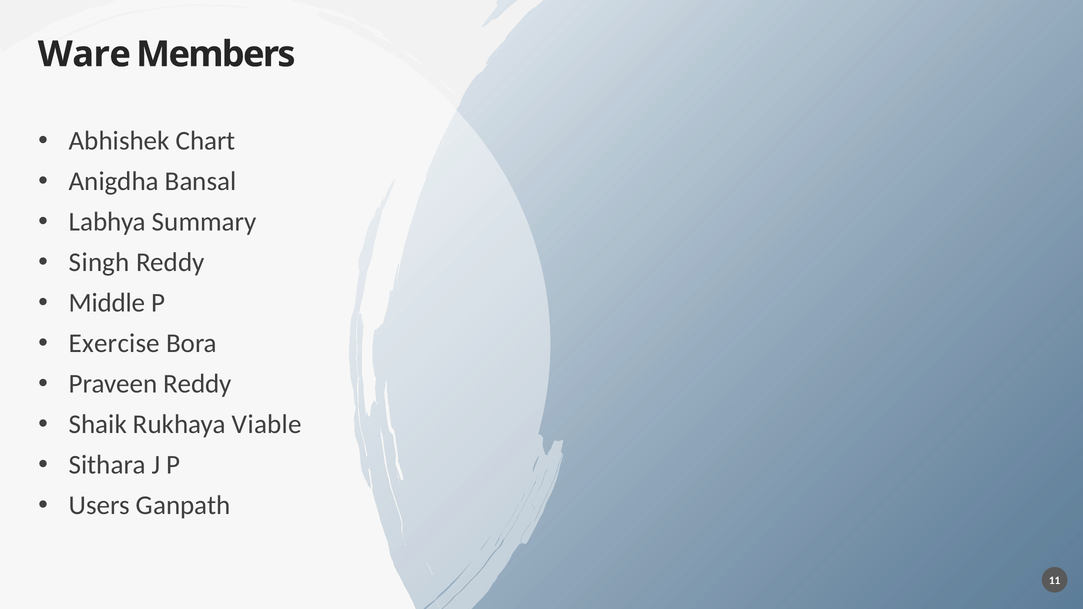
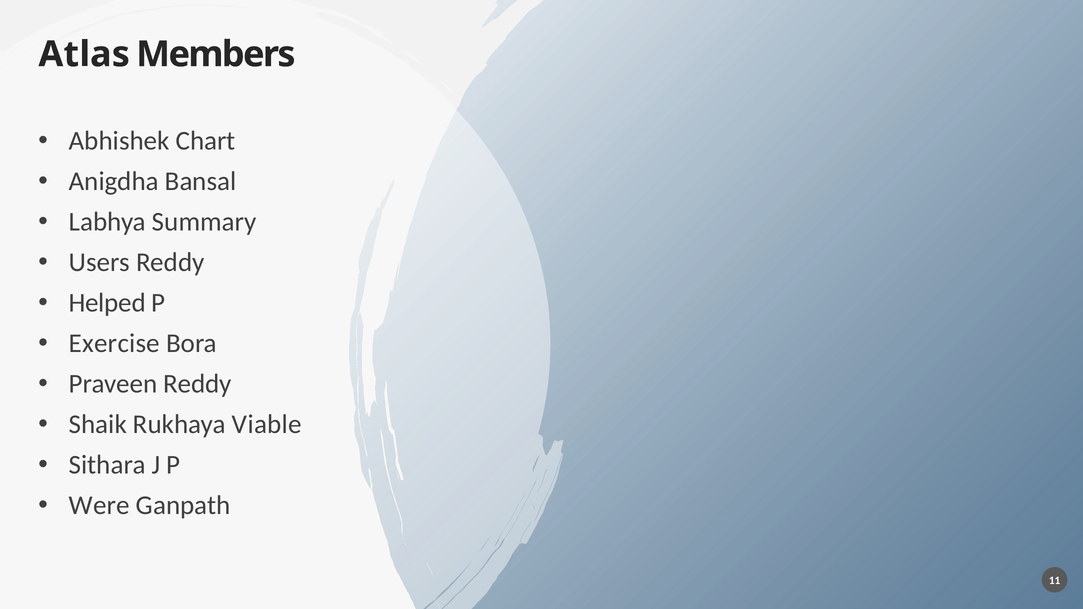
Ware: Ware -> Atlas
Singh: Singh -> Users
Middle: Middle -> Helped
Users: Users -> Were
